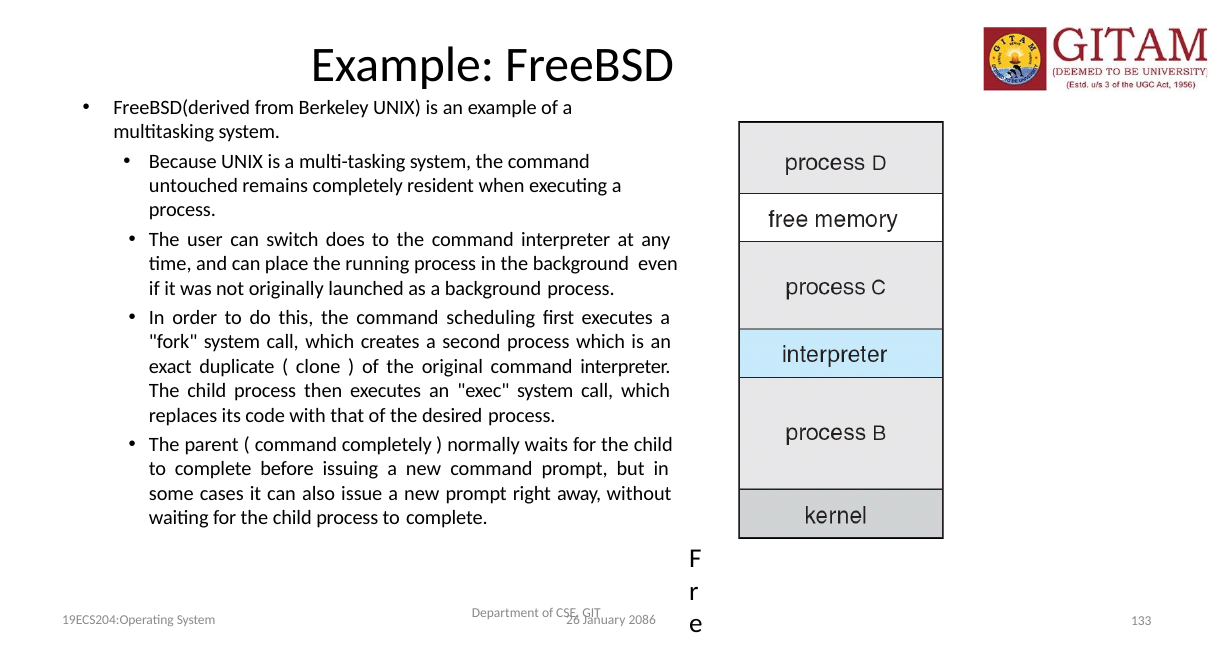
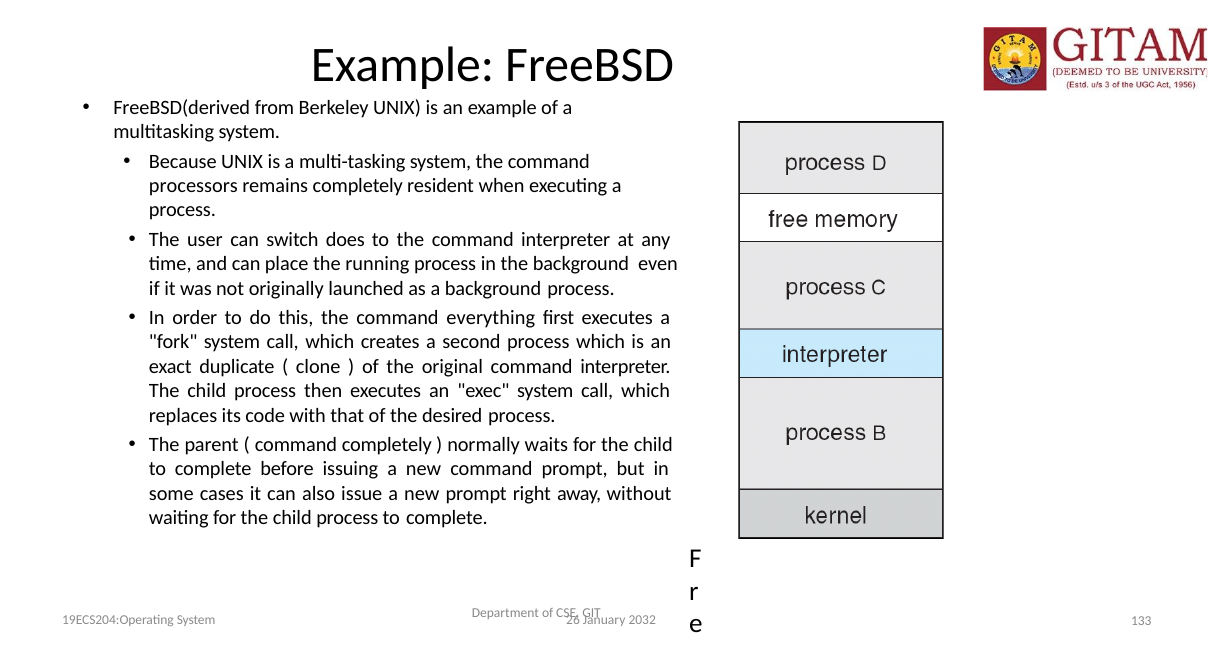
untouched: untouched -> processors
scheduling: scheduling -> everything
2086: 2086 -> 2032
